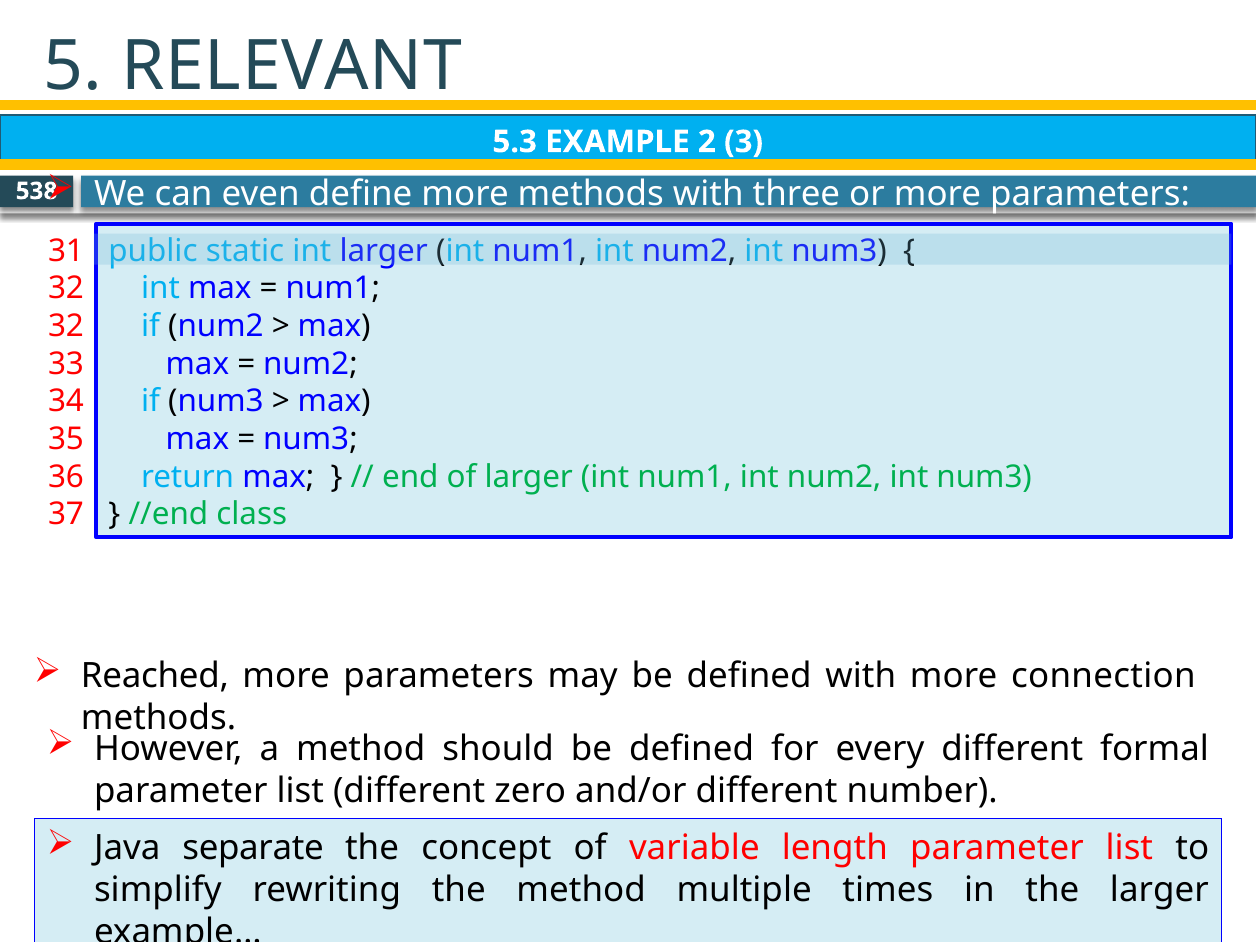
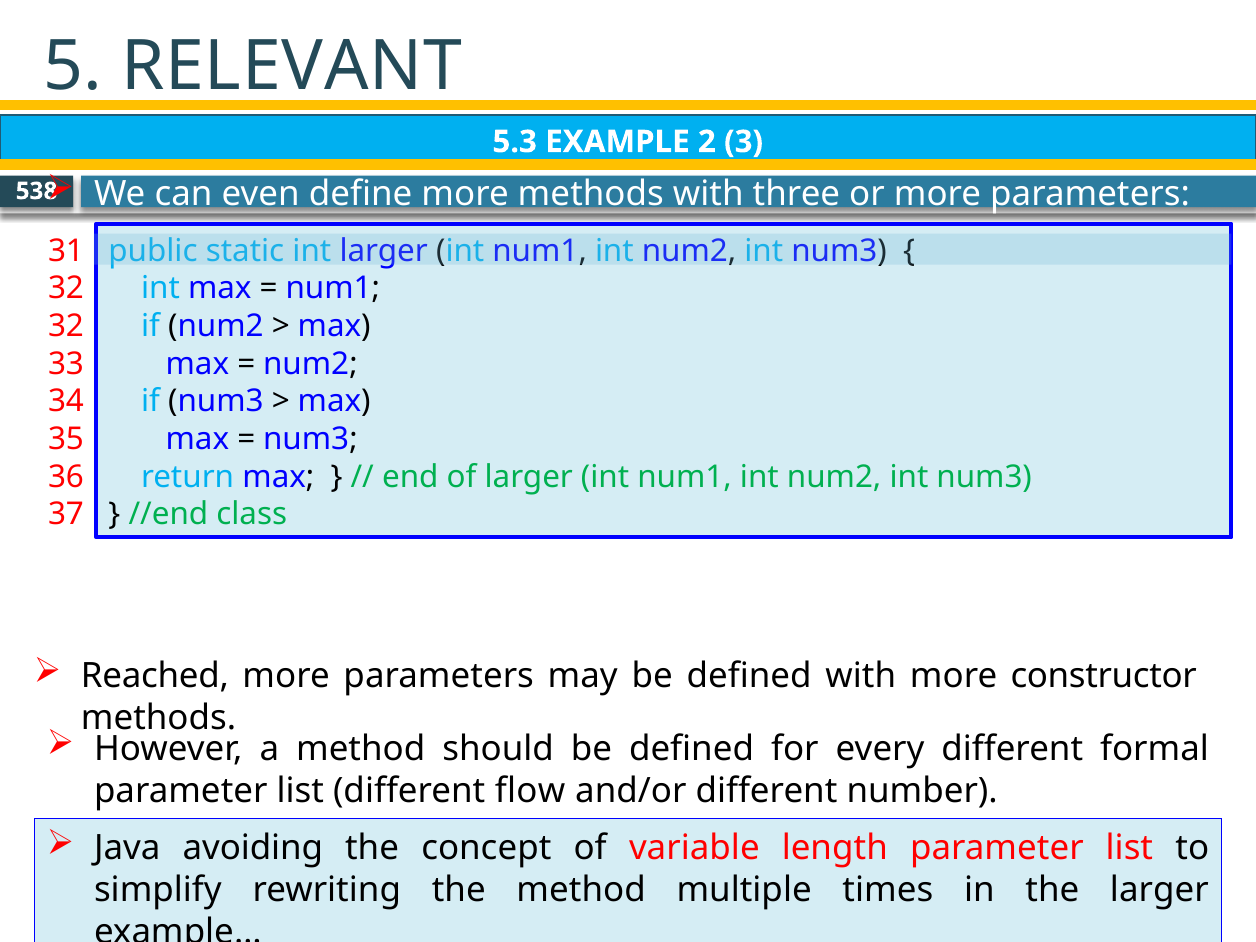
connection: connection -> constructor
zero: zero -> flow
separate: separate -> avoiding
